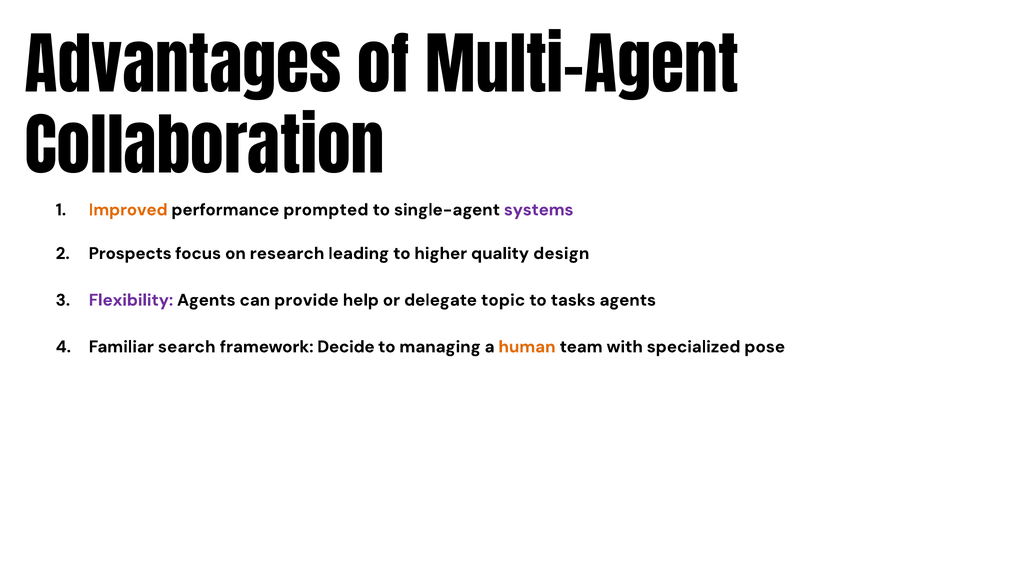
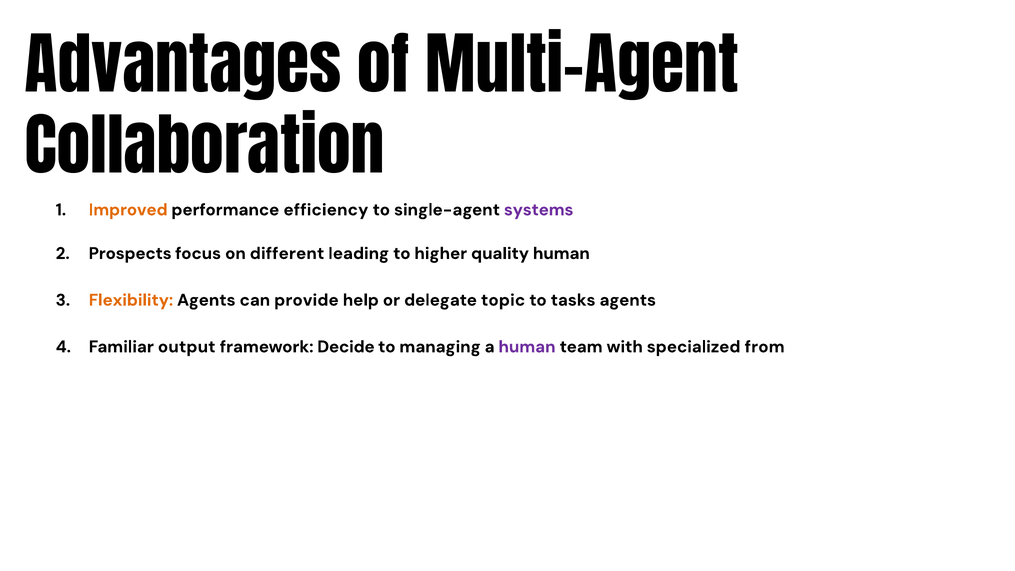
prompted: prompted -> efficiency
research: research -> different
quality design: design -> human
Flexibility colour: purple -> orange
search: search -> output
human at (527, 347) colour: orange -> purple
pose: pose -> from
